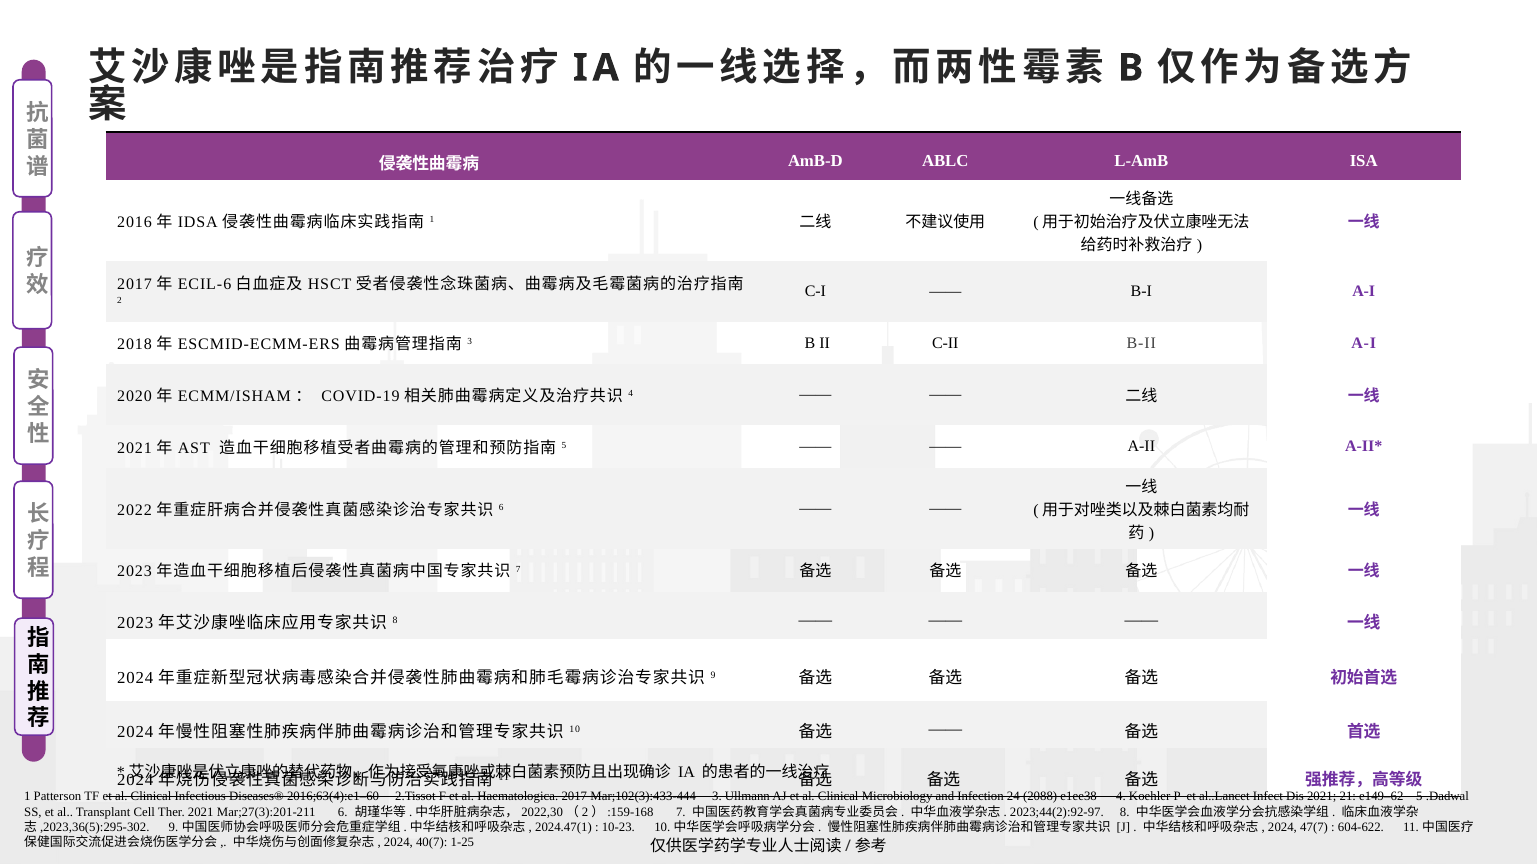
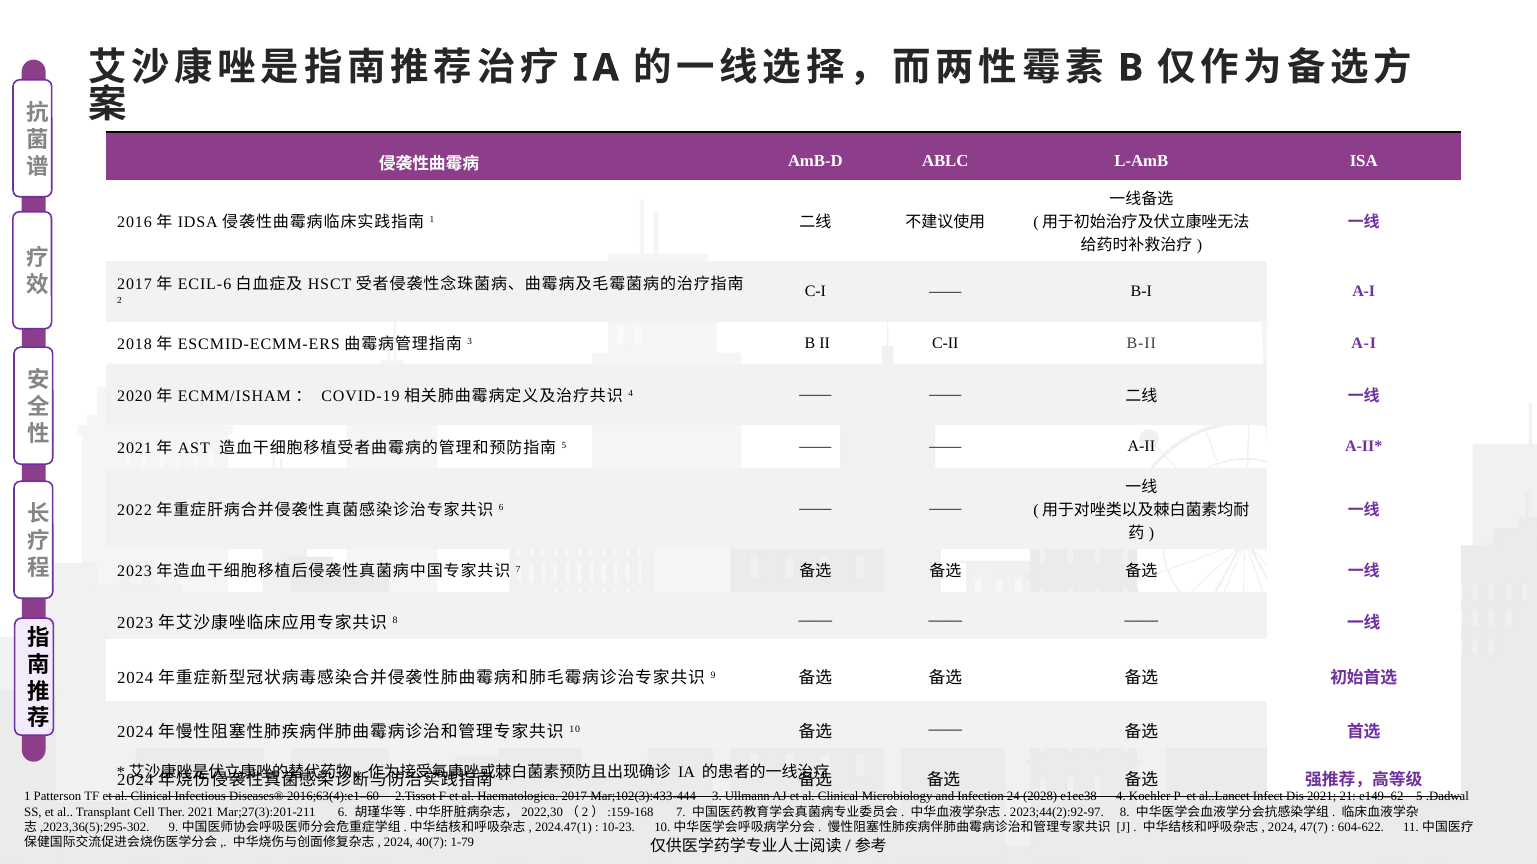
2088: 2088 -> 2028
1-25: 1-25 -> 1-79
